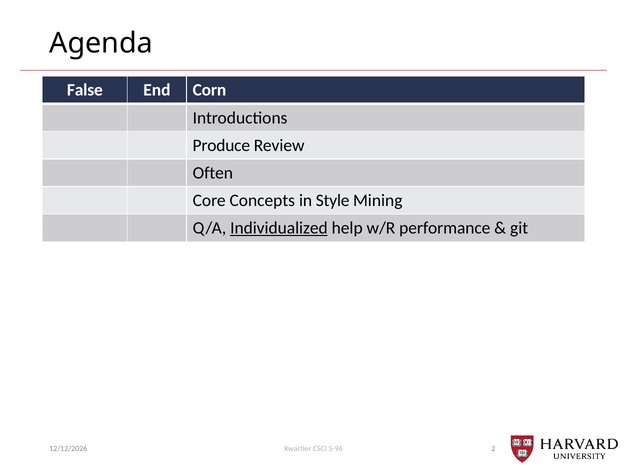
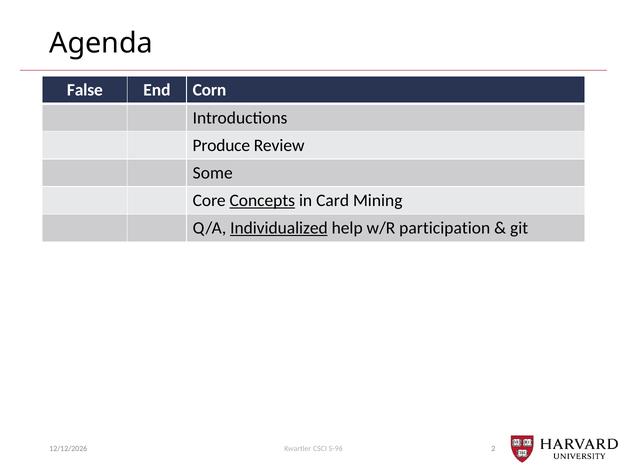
Often: Often -> Some
Concepts underline: none -> present
Style: Style -> Card
performance: performance -> participation
